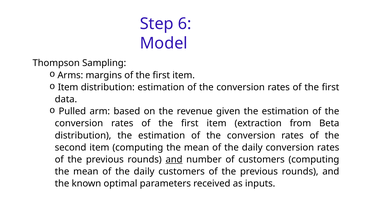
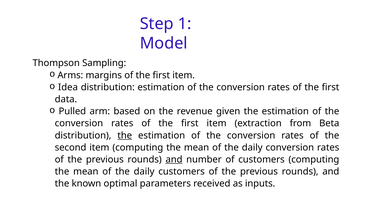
6: 6 -> 1
Item at (68, 87): Item -> Idea
the at (125, 136) underline: none -> present
